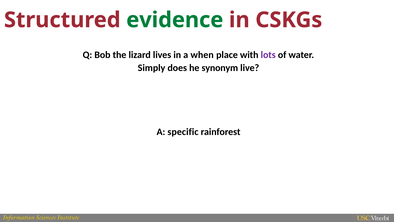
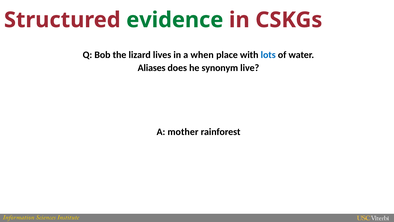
lots colour: purple -> blue
Simply: Simply -> Aliases
specific: specific -> mother
